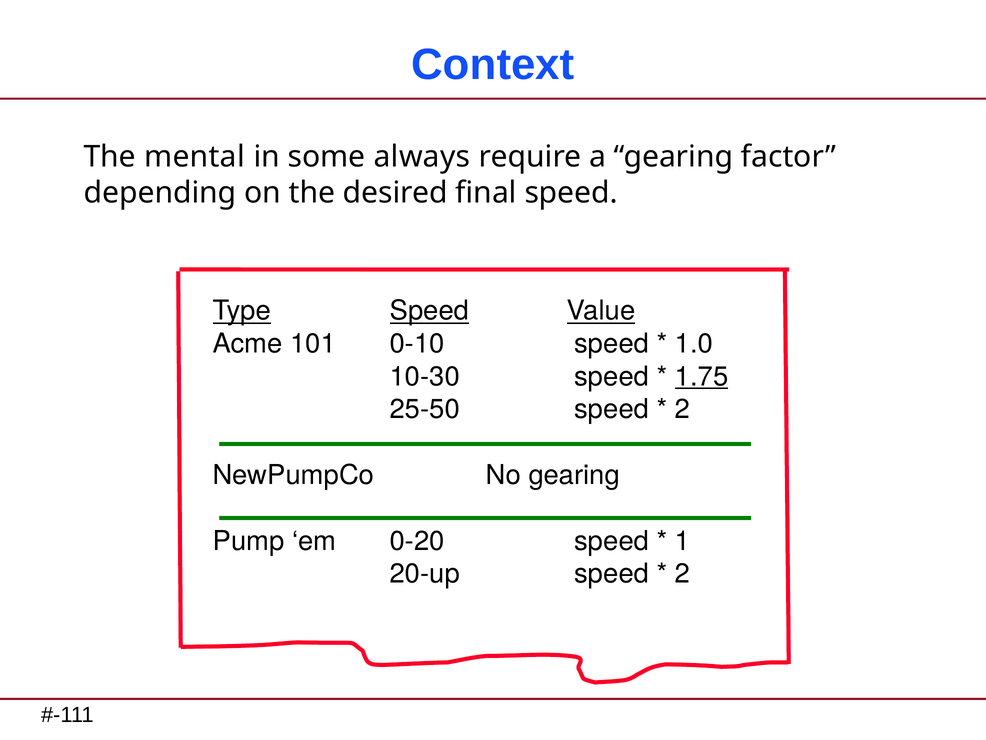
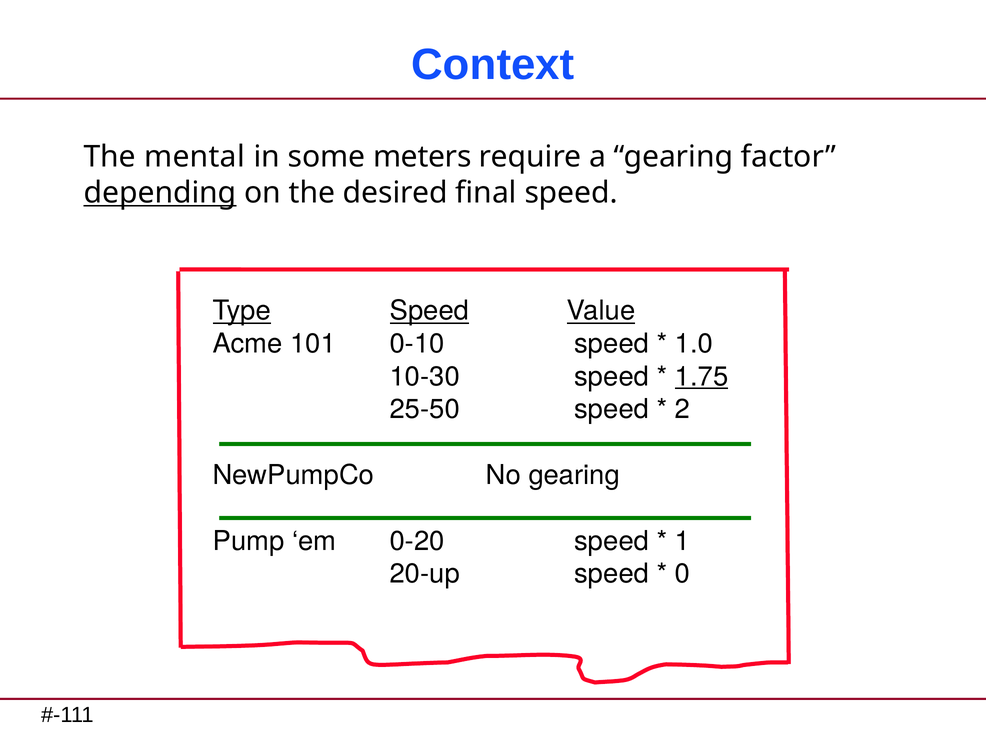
always: always -> meters
depending underline: none -> present
2 at (683, 574): 2 -> 0
